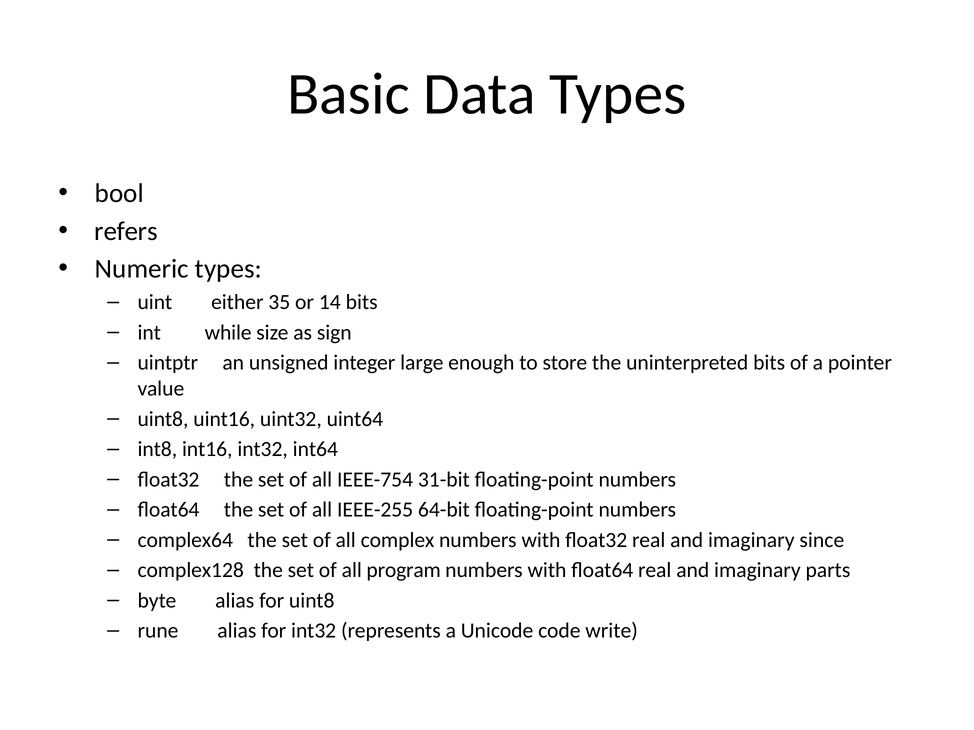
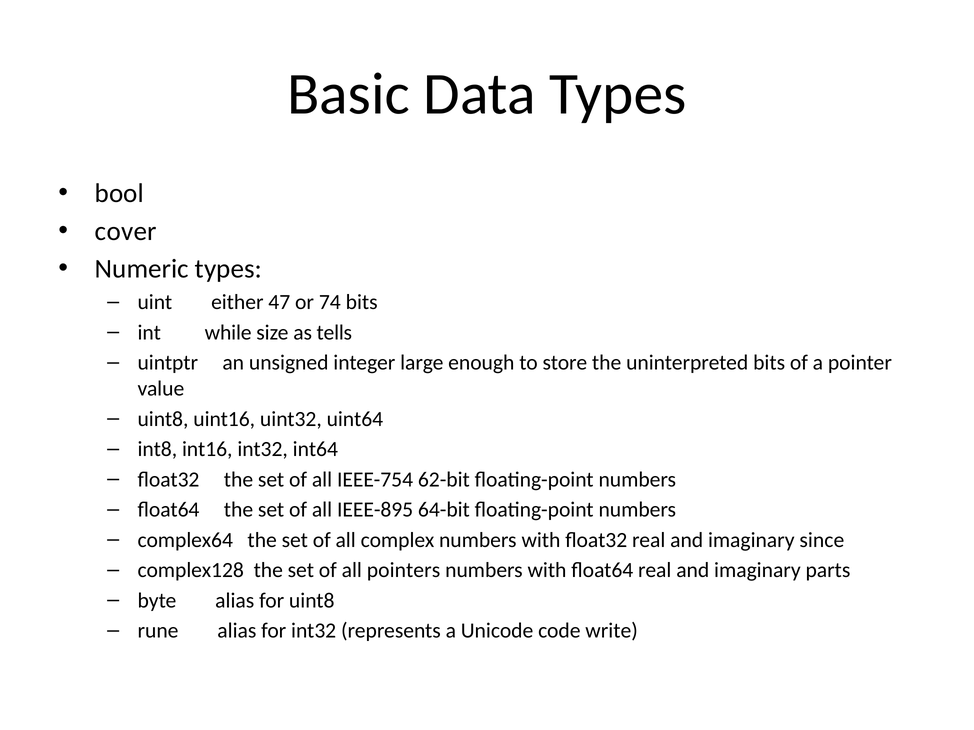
refers: refers -> cover
35: 35 -> 47
14: 14 -> 74
sign: sign -> tells
31-bit: 31-bit -> 62-bit
IEEE-255: IEEE-255 -> IEEE-895
program: program -> pointers
